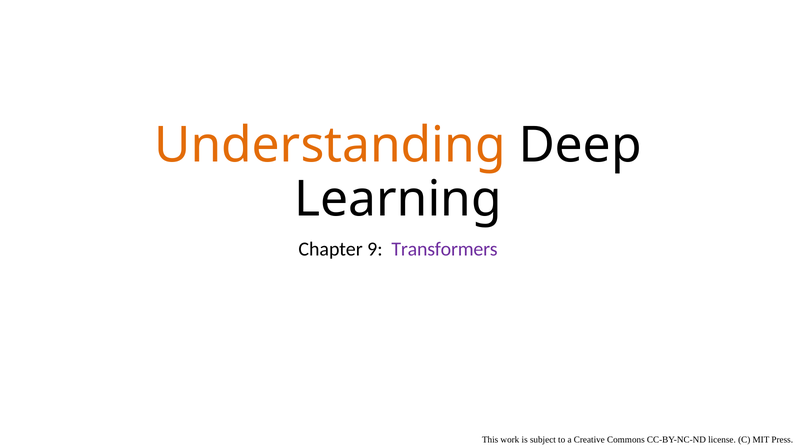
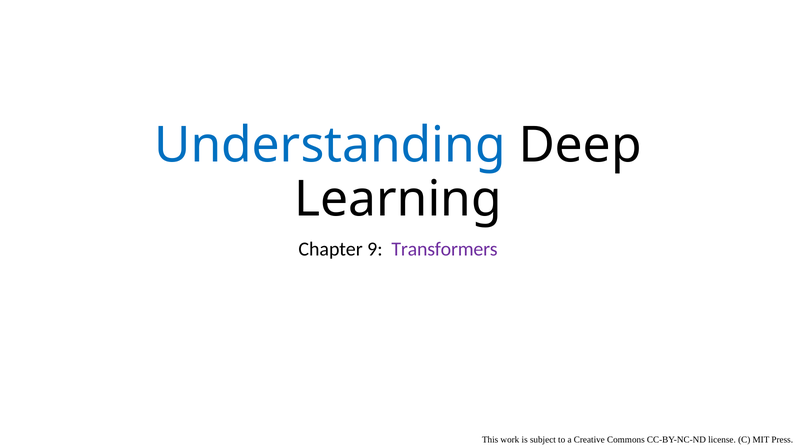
Understanding colour: orange -> blue
